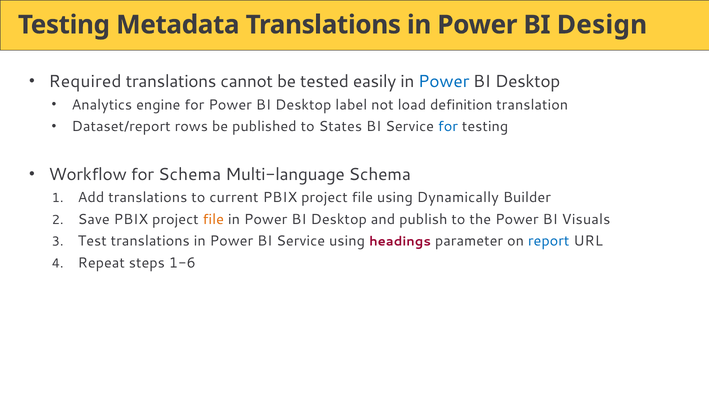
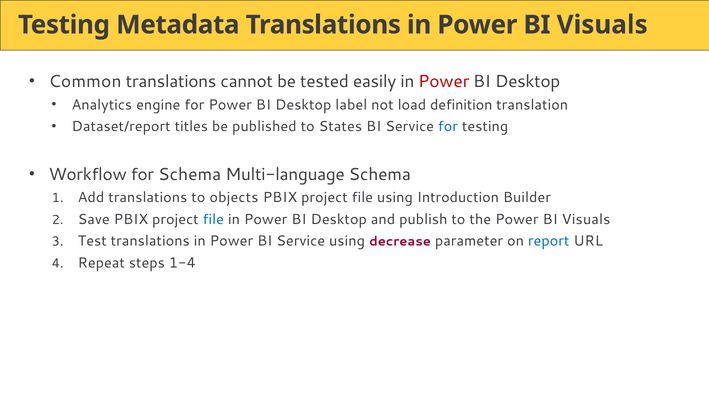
in Power BI Design: Design -> Visuals
Required: Required -> Common
Power at (444, 82) colour: blue -> red
rows: rows -> titles
current: current -> objects
Dynamically: Dynamically -> Introduction
file at (213, 219) colour: orange -> blue
headings: headings -> decrease
1-6: 1-6 -> 1-4
